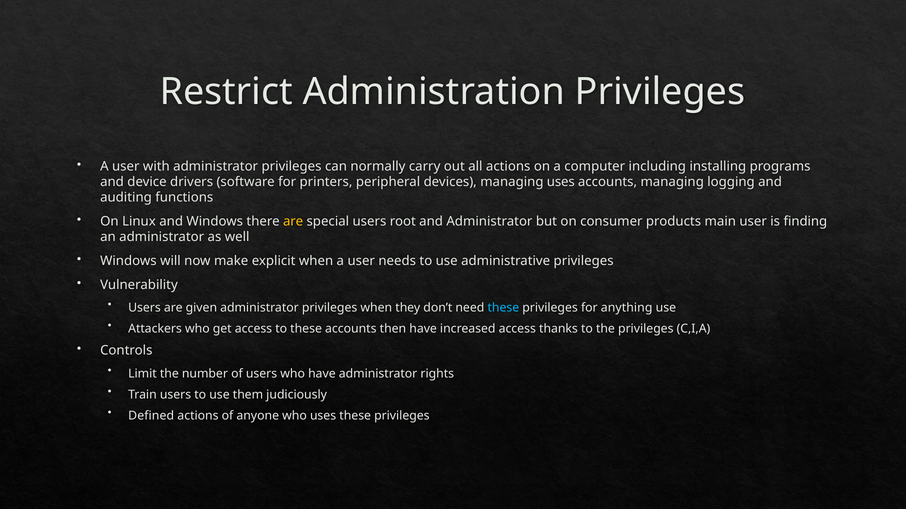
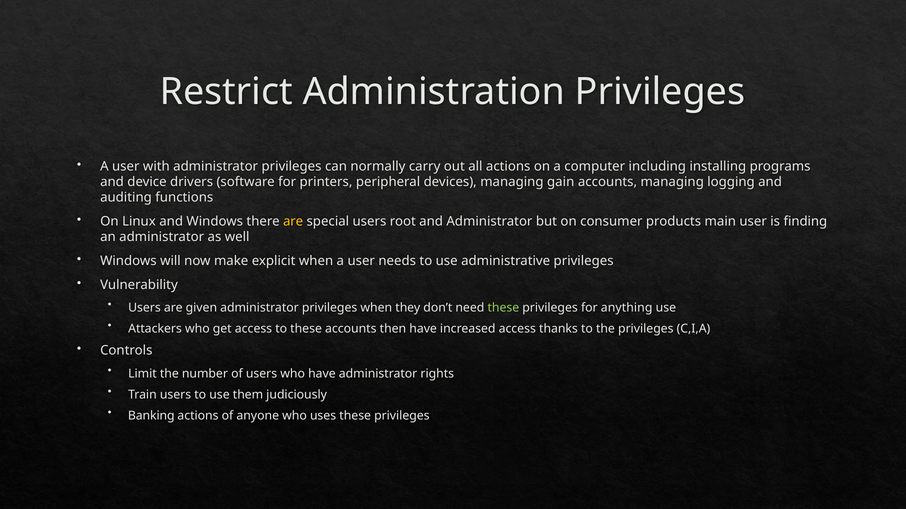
managing uses: uses -> gain
these at (503, 308) colour: light blue -> light green
Defined: Defined -> Banking
